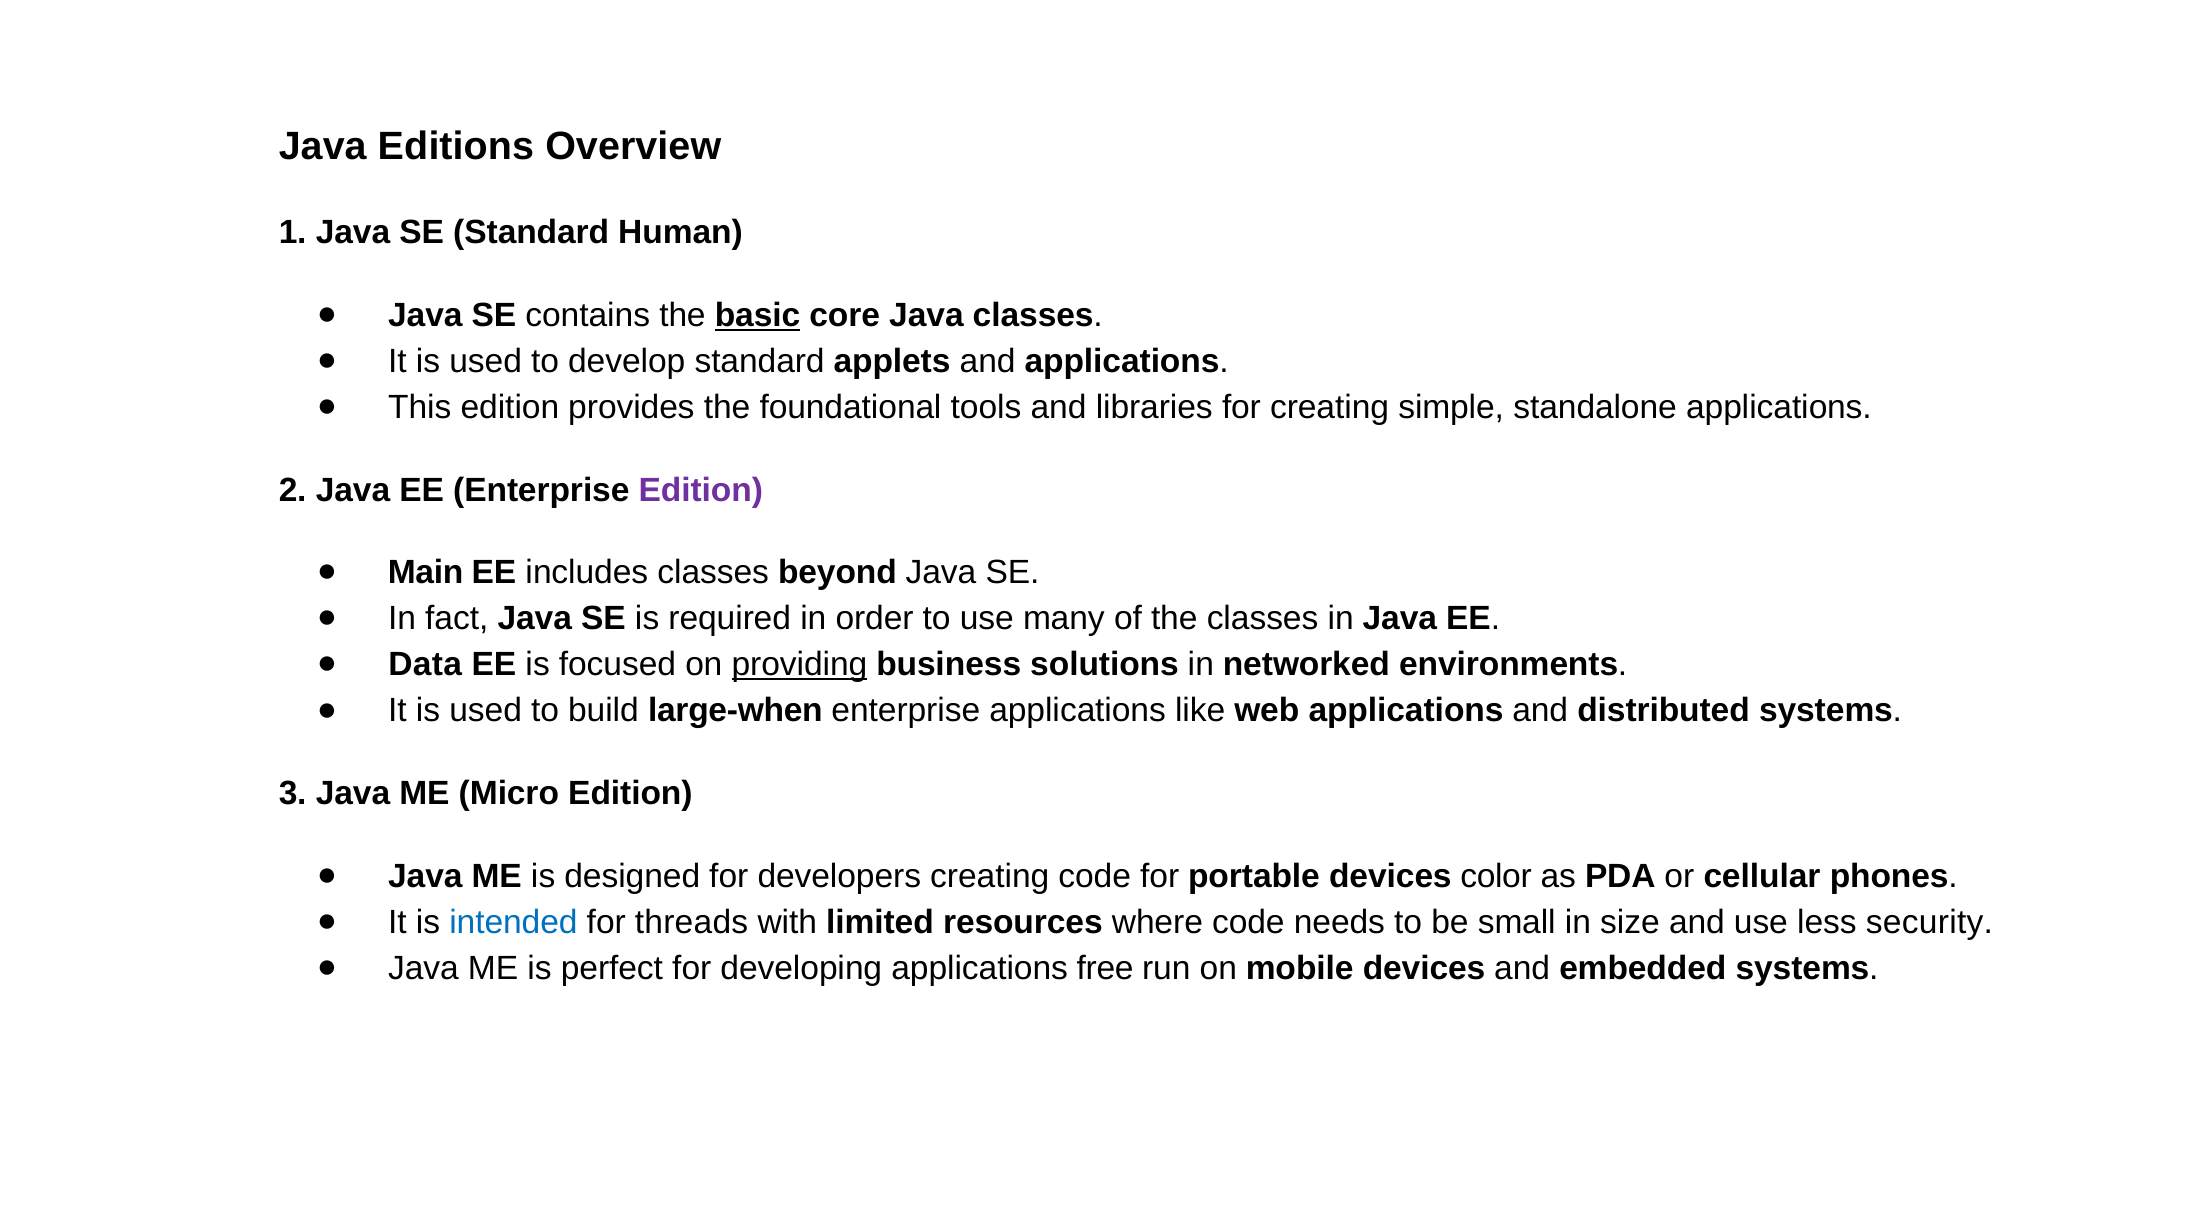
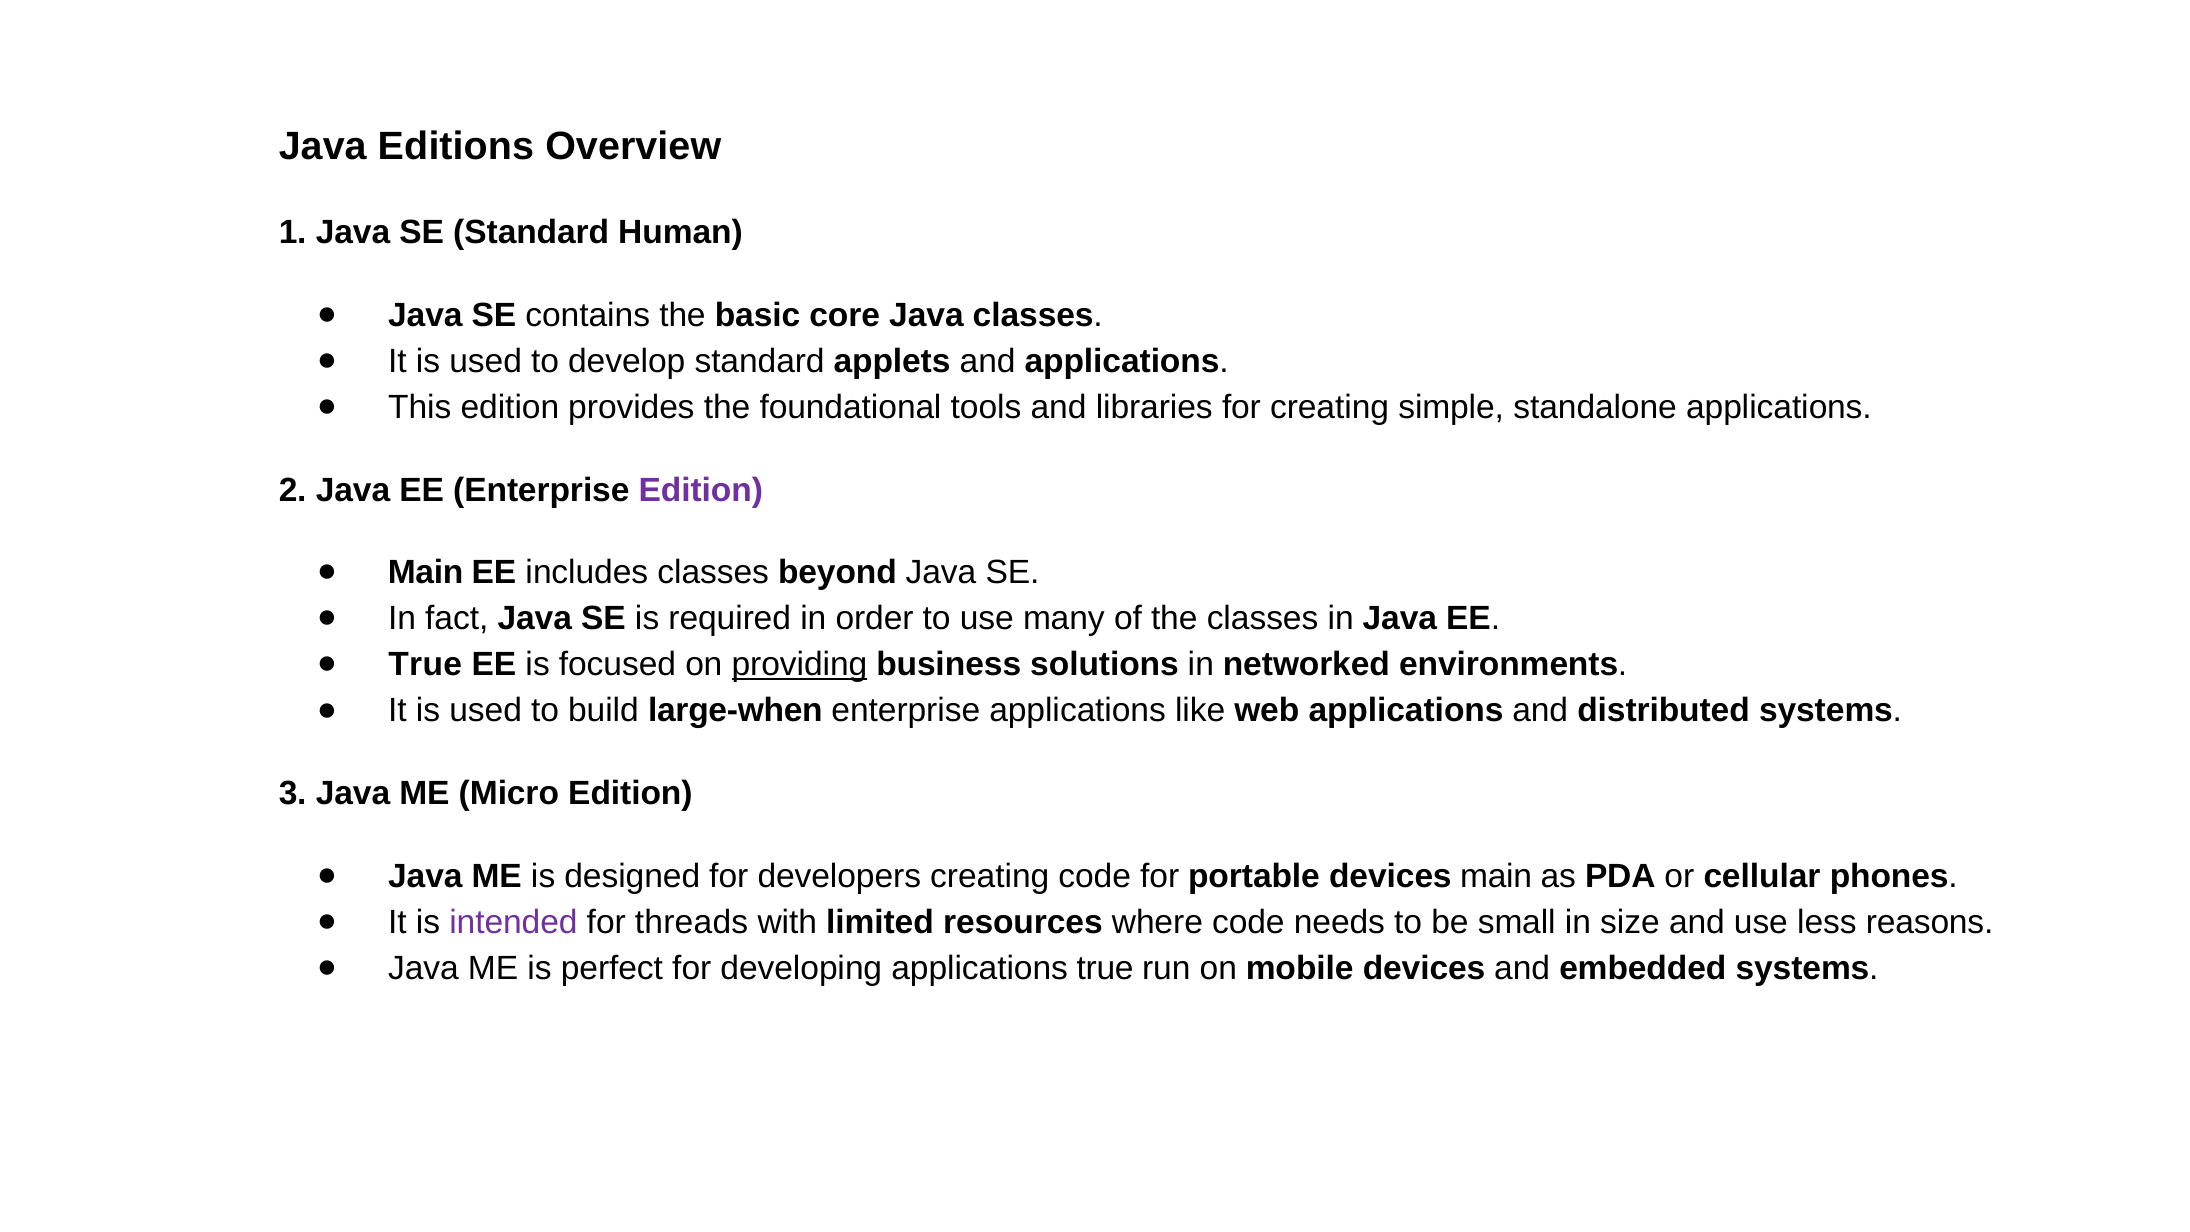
basic underline: present -> none
Data at (425, 665): Data -> True
devices color: color -> main
intended colour: blue -> purple
security: security -> reasons
applications free: free -> true
